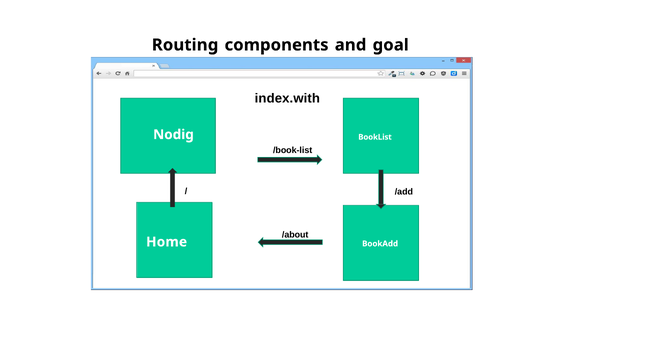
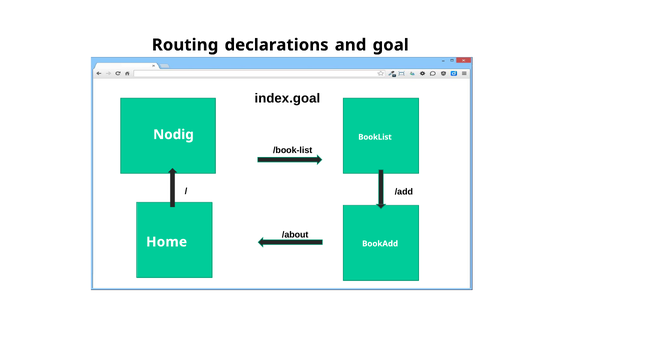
components: components -> declarations
index.with: index.with -> index.goal
